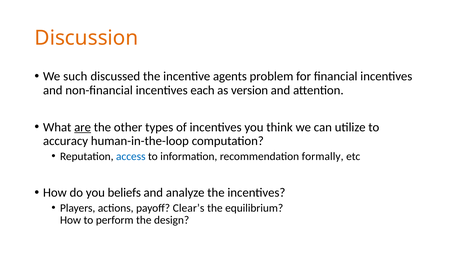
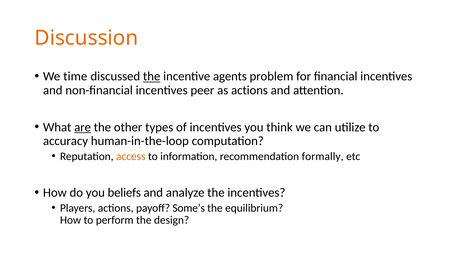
such: such -> time
the at (152, 76) underline: none -> present
each: each -> peer
as version: version -> actions
access colour: blue -> orange
Clear’s: Clear’s -> Some’s
